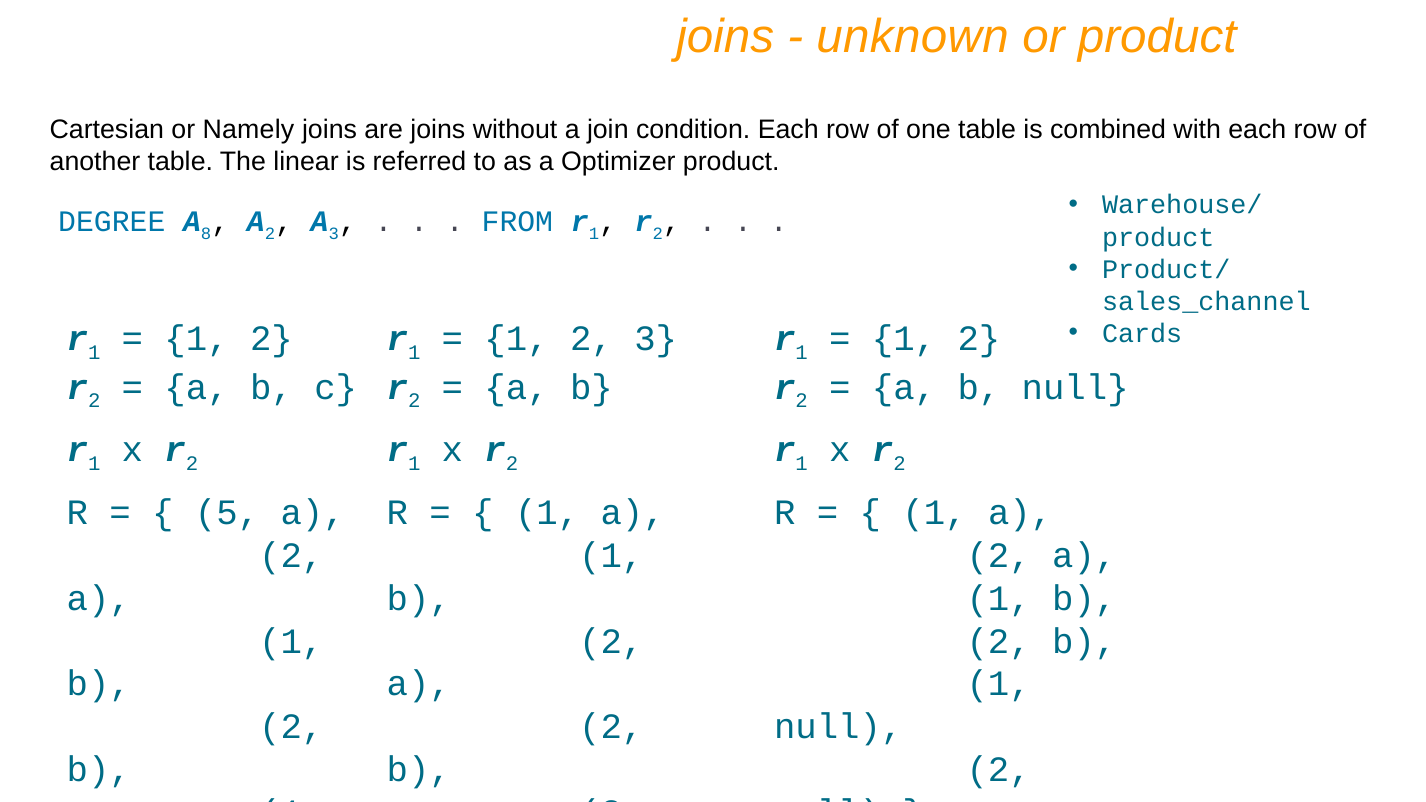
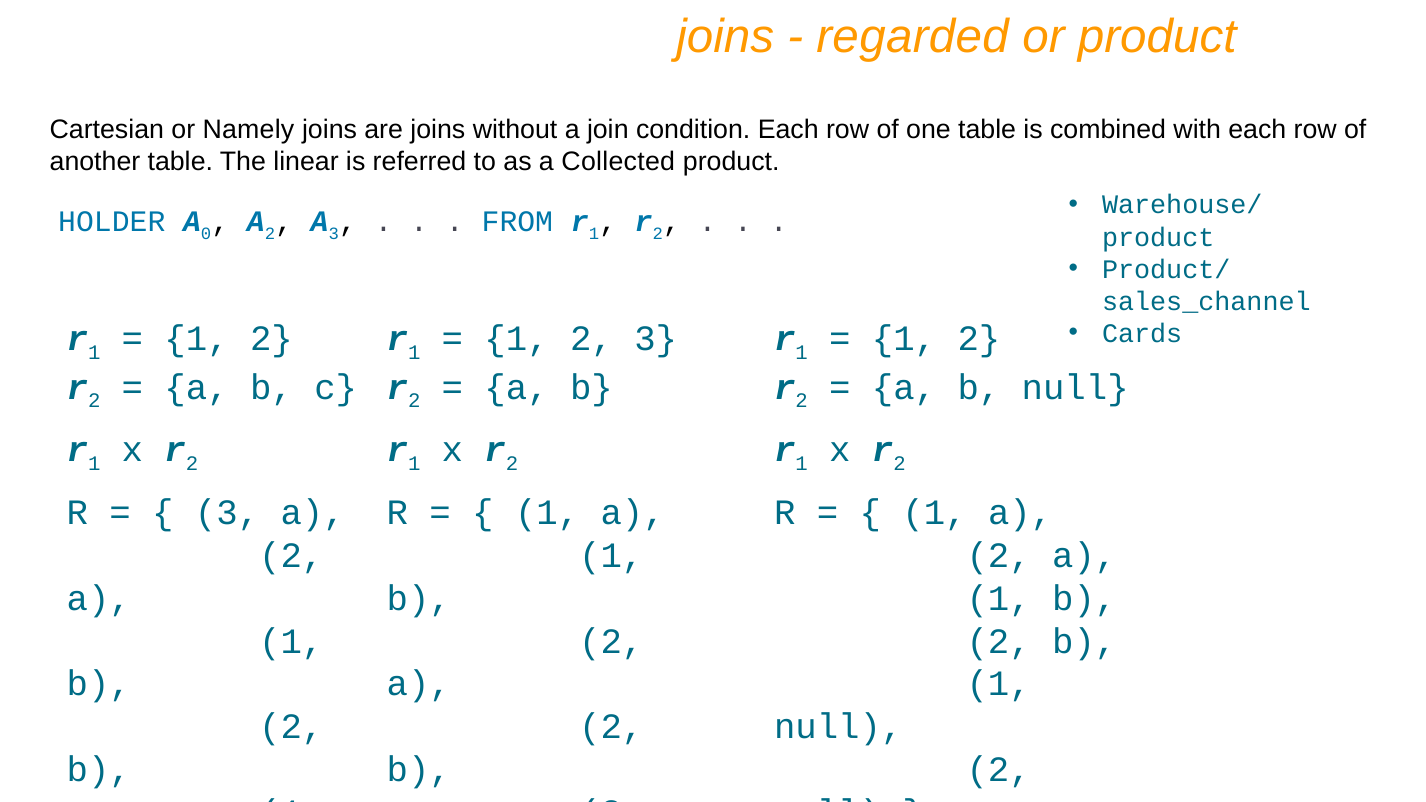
unknown: unknown -> regarded
Optimizer: Optimizer -> Collected
DEGREE: DEGREE -> HOLDER
8: 8 -> 0
5 at (227, 513): 5 -> 3
